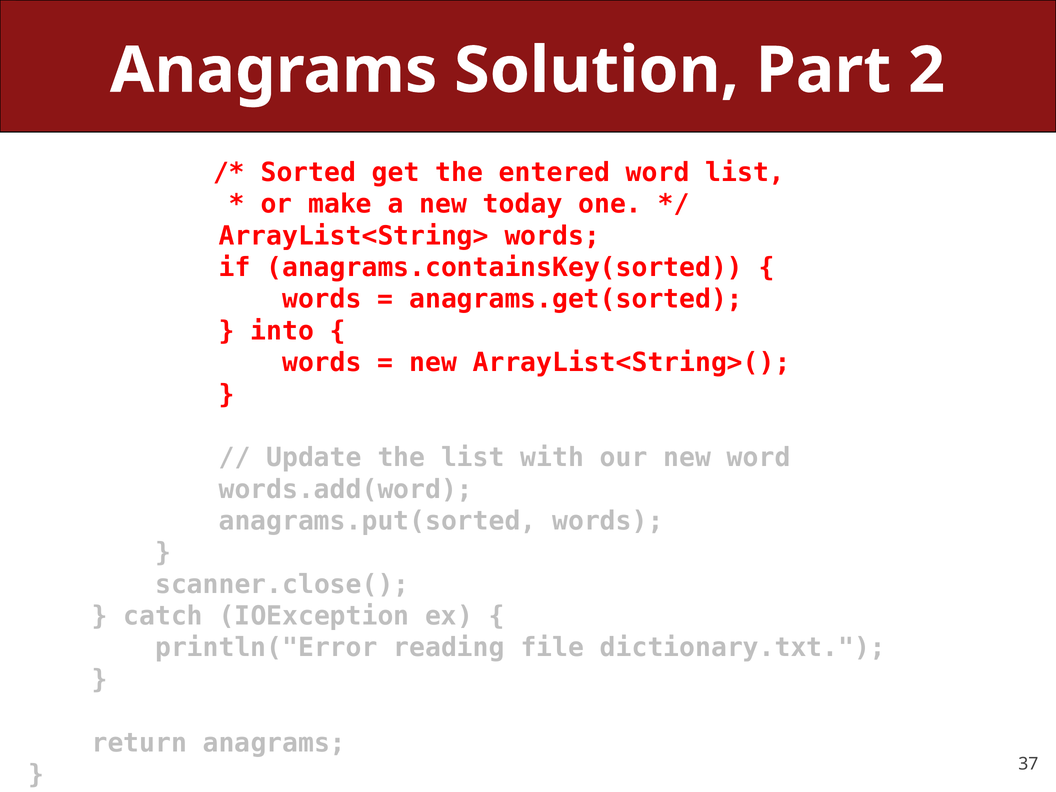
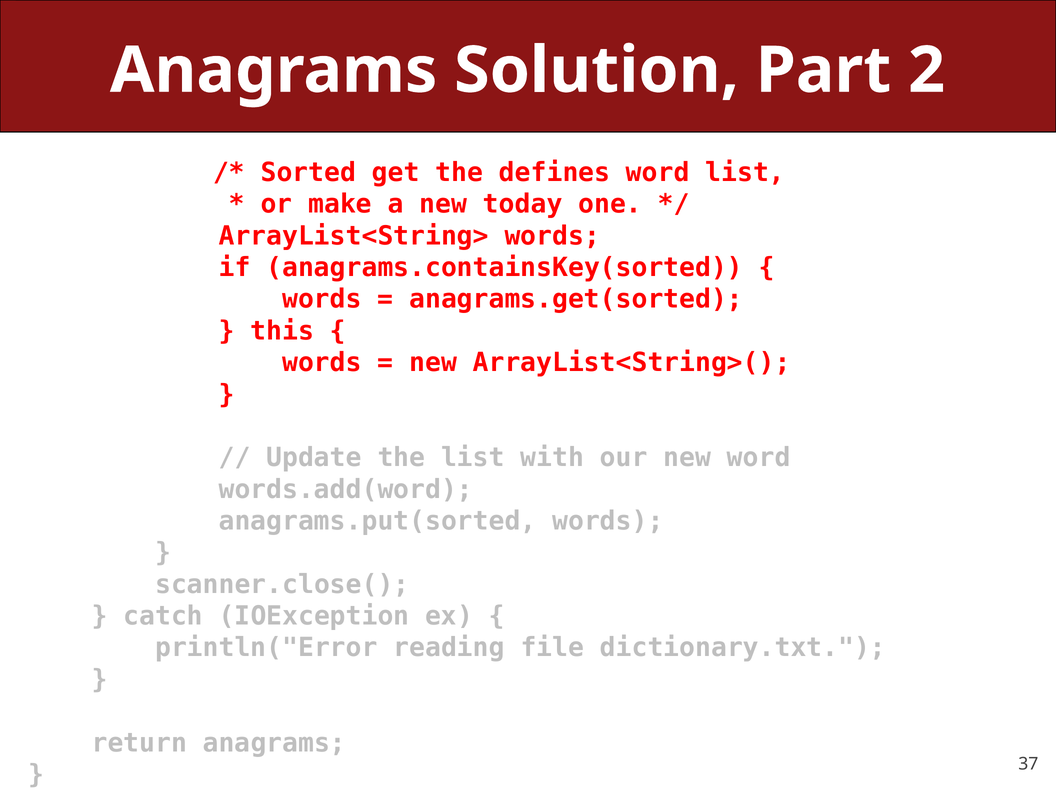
entered: entered -> defines
into: into -> this
